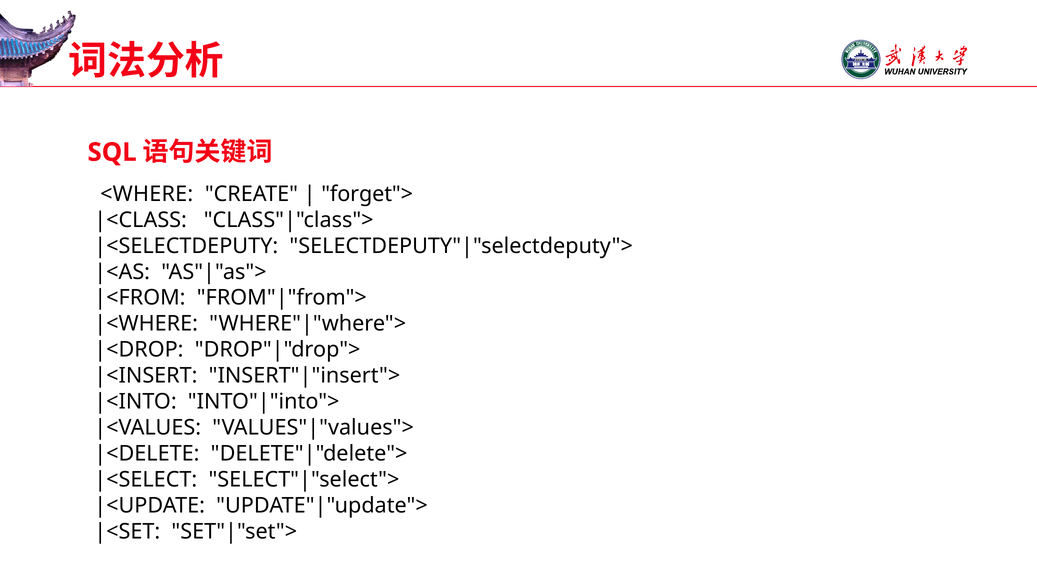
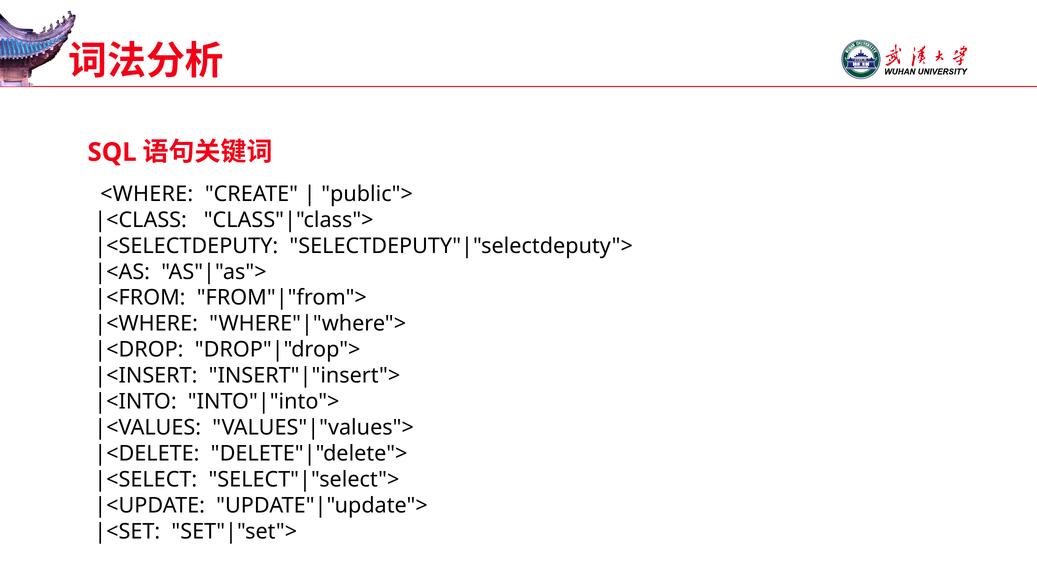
forget">: forget"> -> public">
